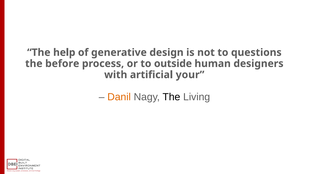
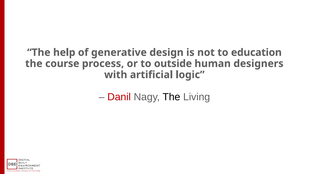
questions: questions -> education
before: before -> course
your: your -> logic
Danil colour: orange -> red
